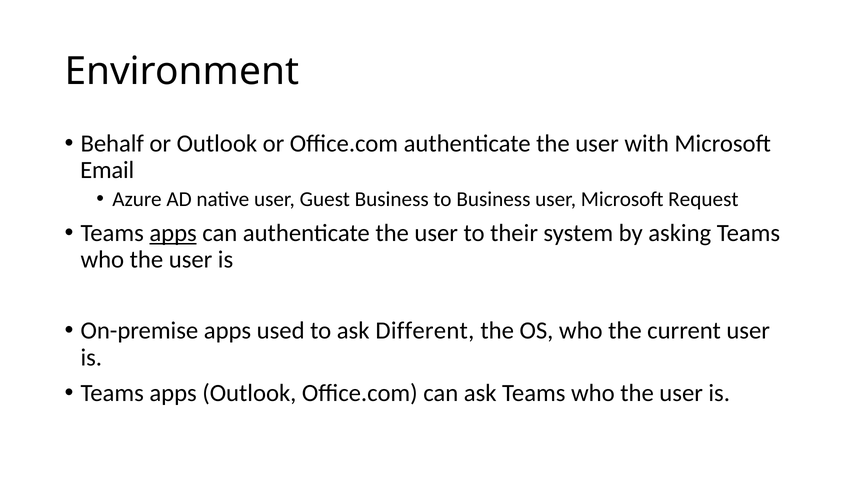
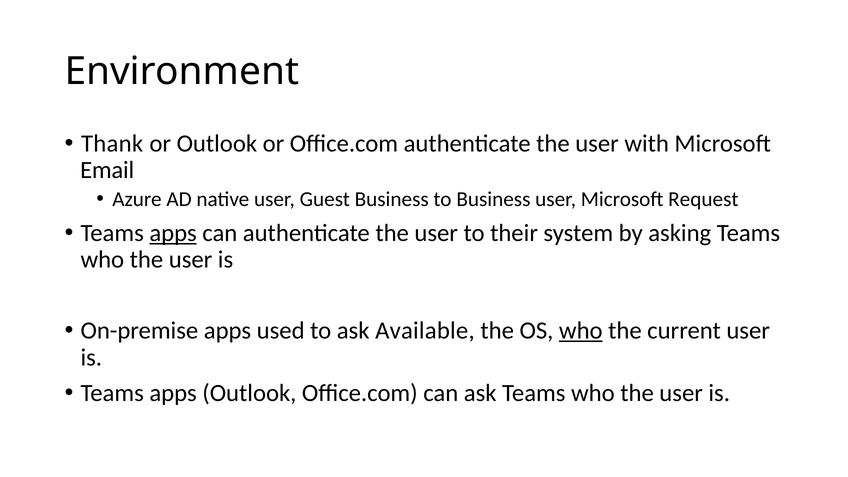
Behalf: Behalf -> Thank
Different: Different -> Available
who at (581, 331) underline: none -> present
